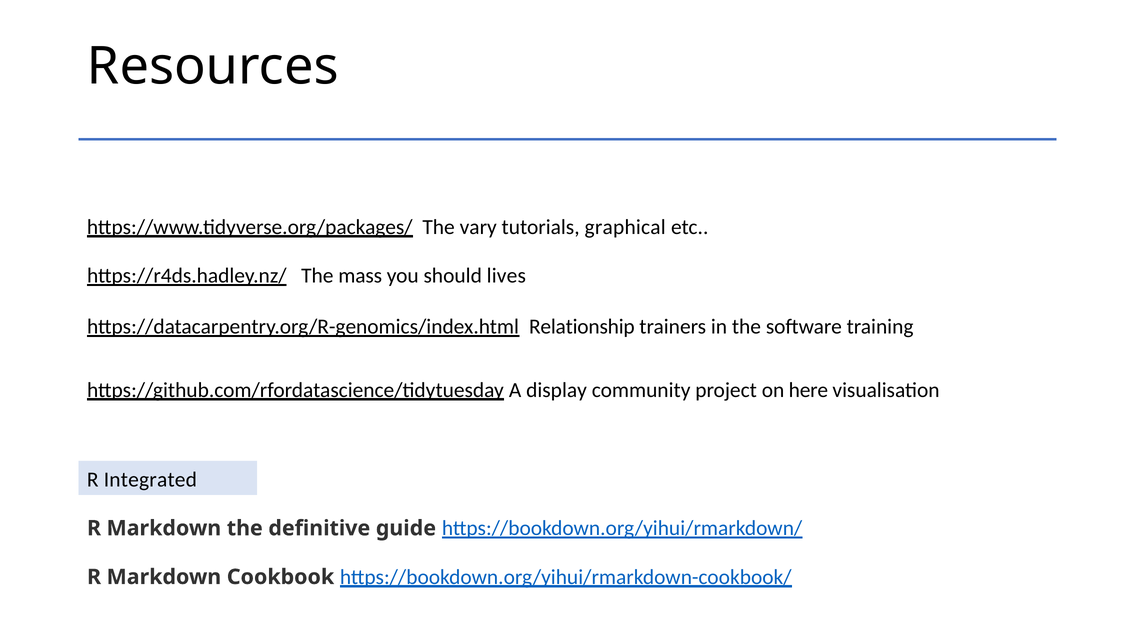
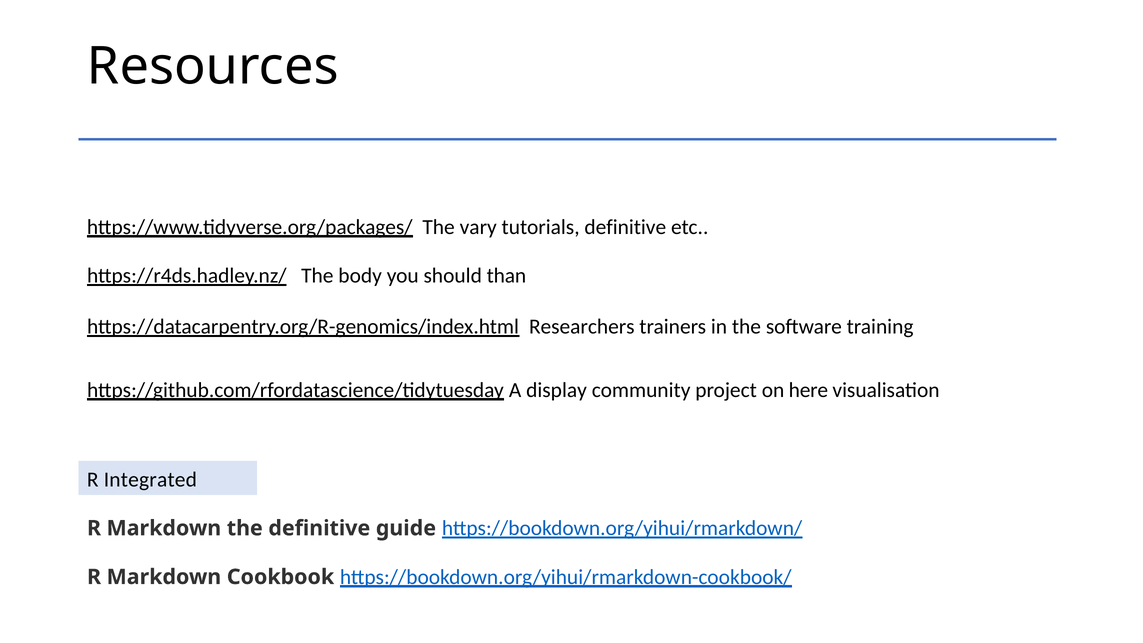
tutorials graphical: graphical -> definitive
mass: mass -> body
lives: lives -> than
Relationship: Relationship -> Researchers
